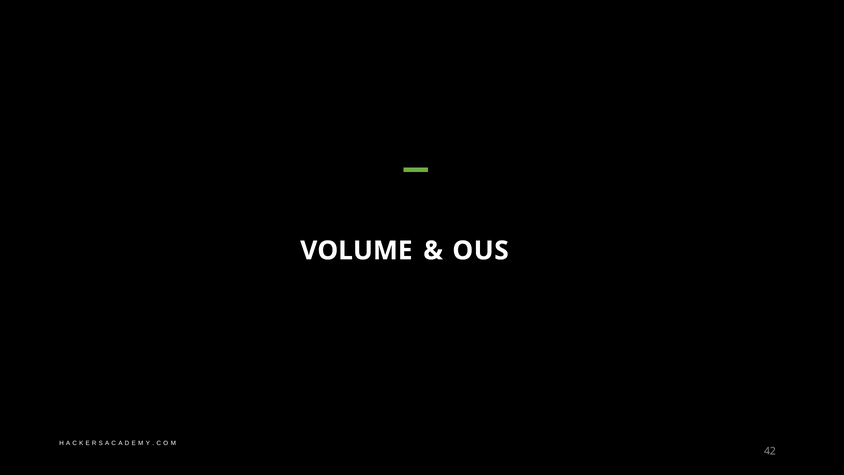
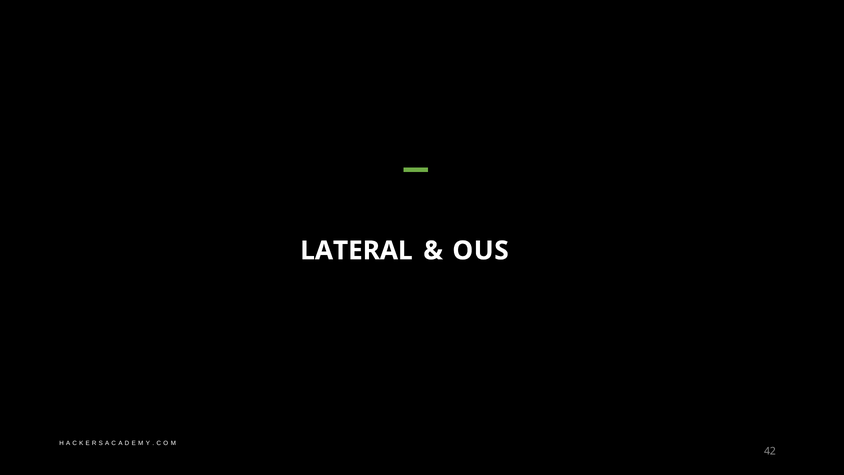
VOLUME: VOLUME -> LATERAL
